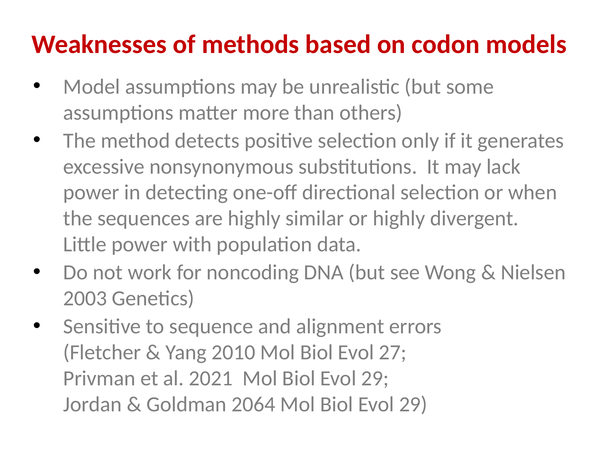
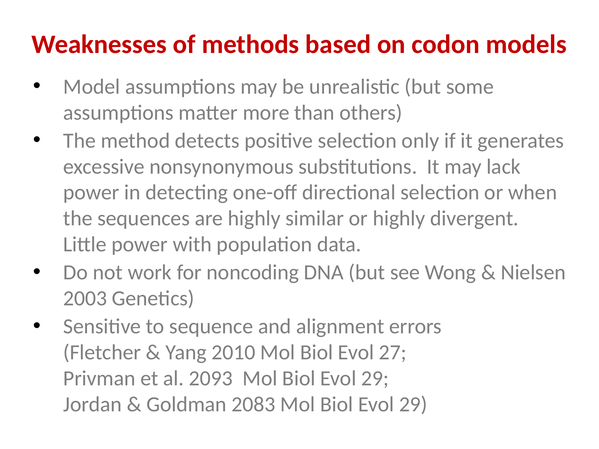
2021: 2021 -> 2093
2064: 2064 -> 2083
